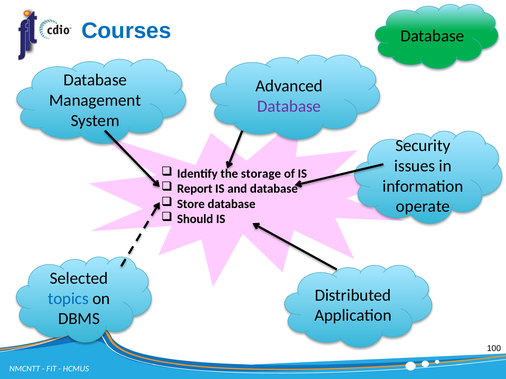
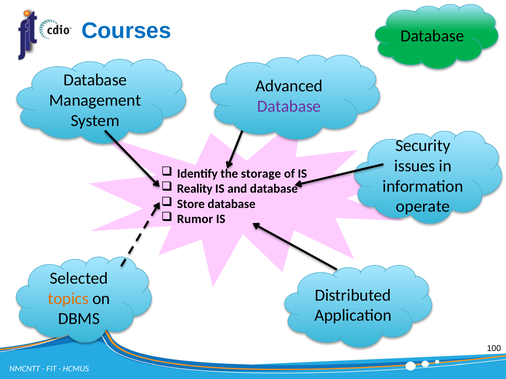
Report: Report -> Reality
Should: Should -> Rumor
topics colour: blue -> orange
